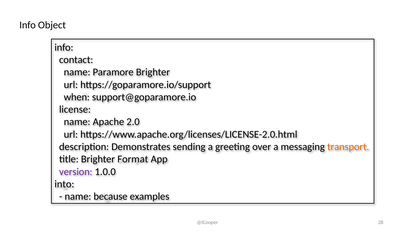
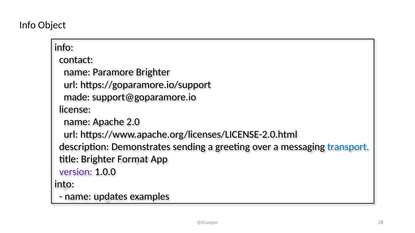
when: when -> made
transport colour: orange -> blue
because: because -> updates
